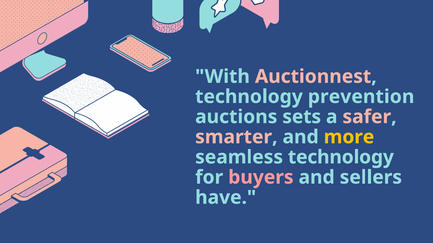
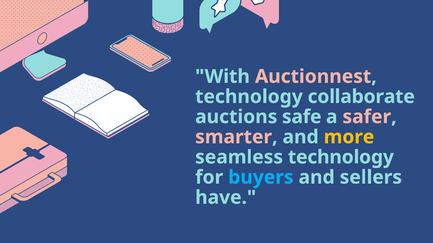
prevention: prevention -> collaborate
sets: sets -> safe
buyers colour: pink -> light blue
